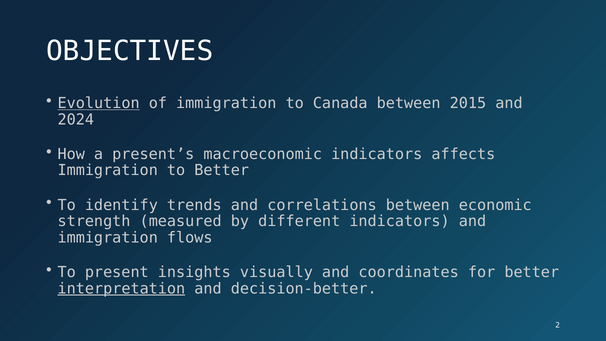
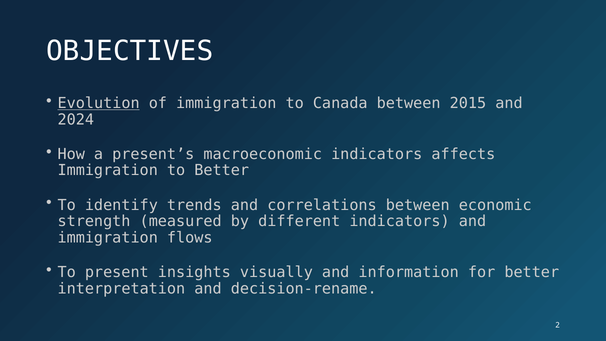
coordinates: coordinates -> information
interpretation underline: present -> none
decision-better: decision-better -> decision-rename
